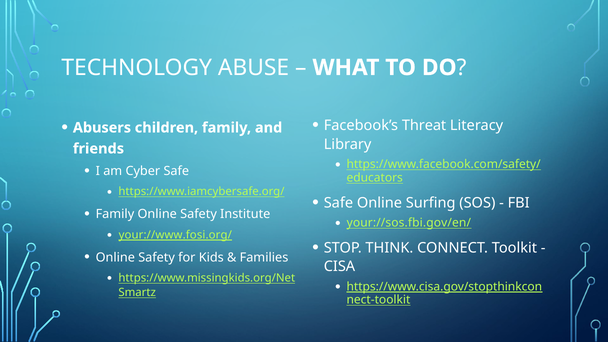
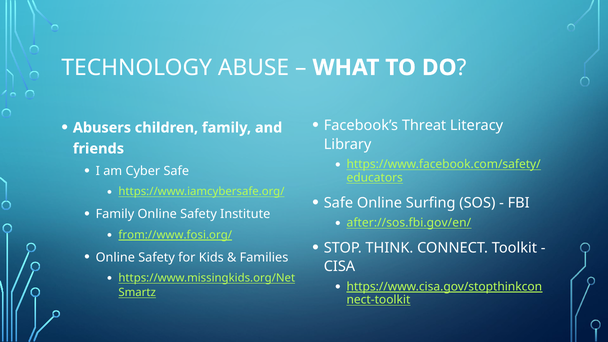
your://sos.fbi.gov/en/: your://sos.fbi.gov/en/ -> after://sos.fbi.gov/en/
your://www.fosi.org/: your://www.fosi.org/ -> from://www.fosi.org/
